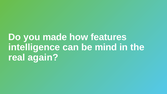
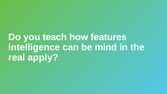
made: made -> teach
again: again -> apply
